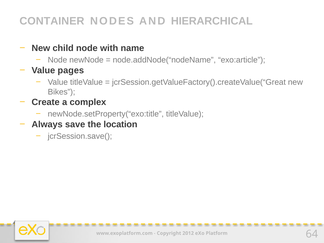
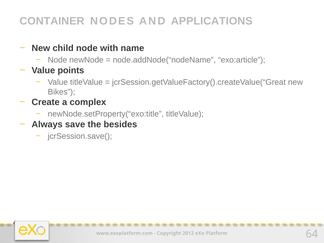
HIERARCHICAL: HIERARCHICAL -> APPLICATIONS
pages: pages -> points
location: location -> besides
